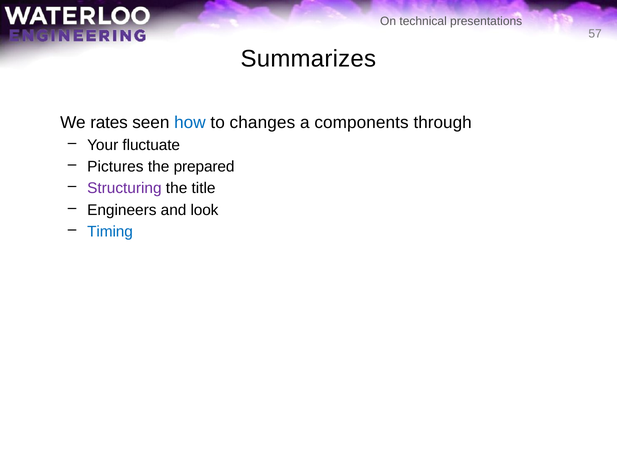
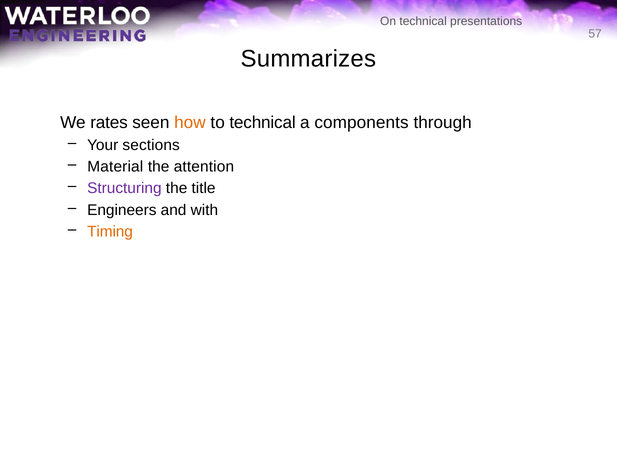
how colour: blue -> orange
to changes: changes -> technical
fluctuate: fluctuate -> sections
Pictures: Pictures -> Material
prepared: prepared -> attention
look: look -> with
Timing colour: blue -> orange
